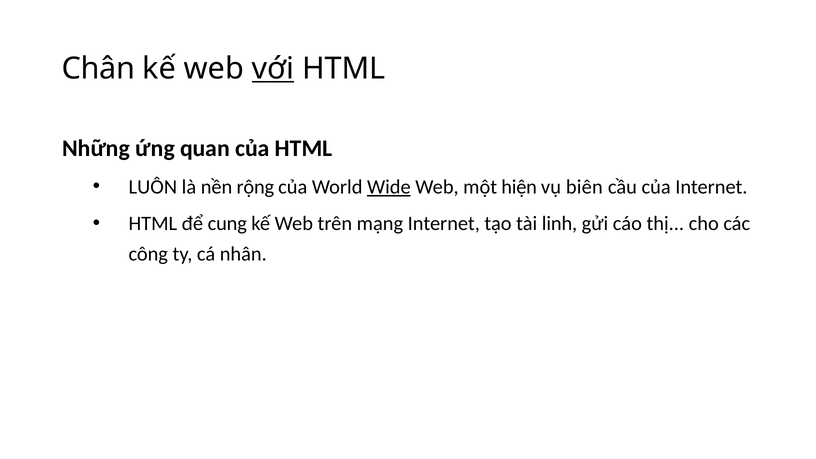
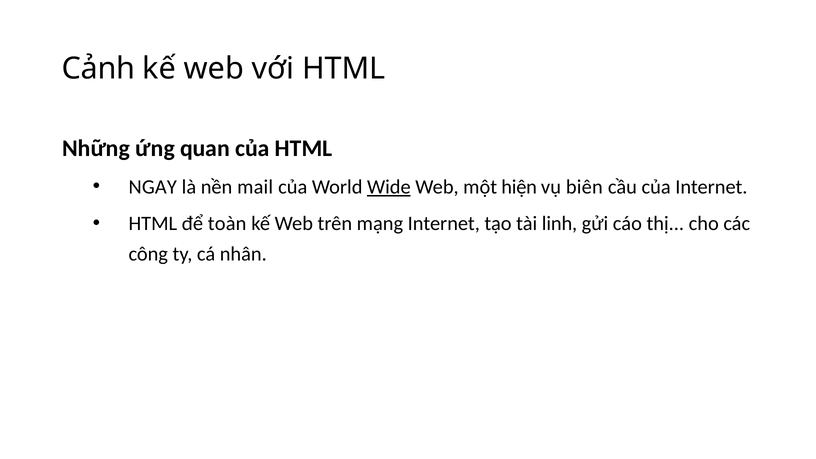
Chân: Chân -> Cảnh
với underline: present -> none
LUÔN: LUÔN -> NGAY
rộng: rộng -> mail
cung: cung -> toàn
